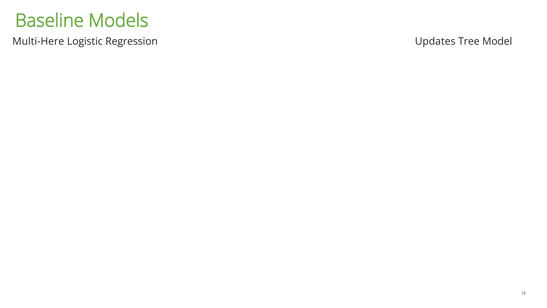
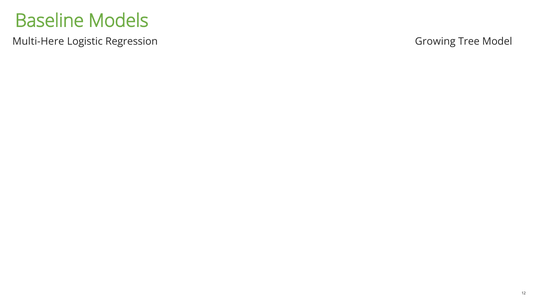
Updates: Updates -> Growing
